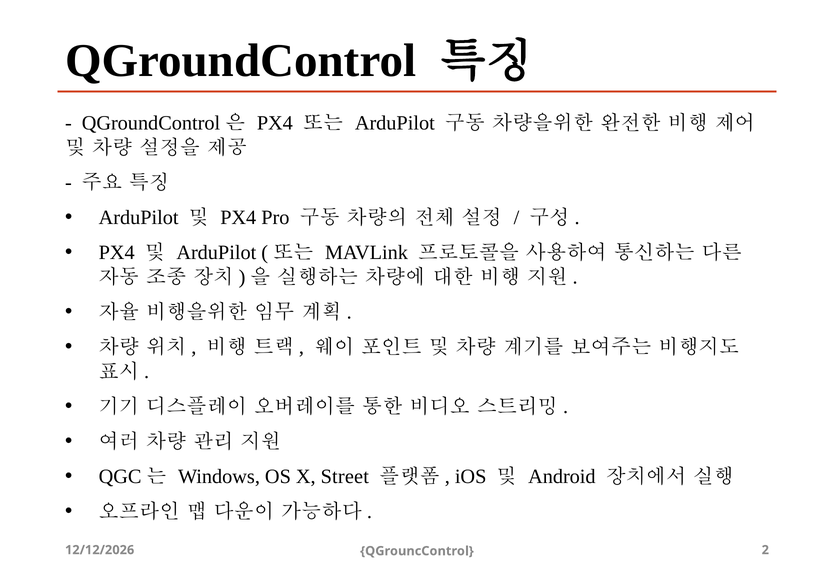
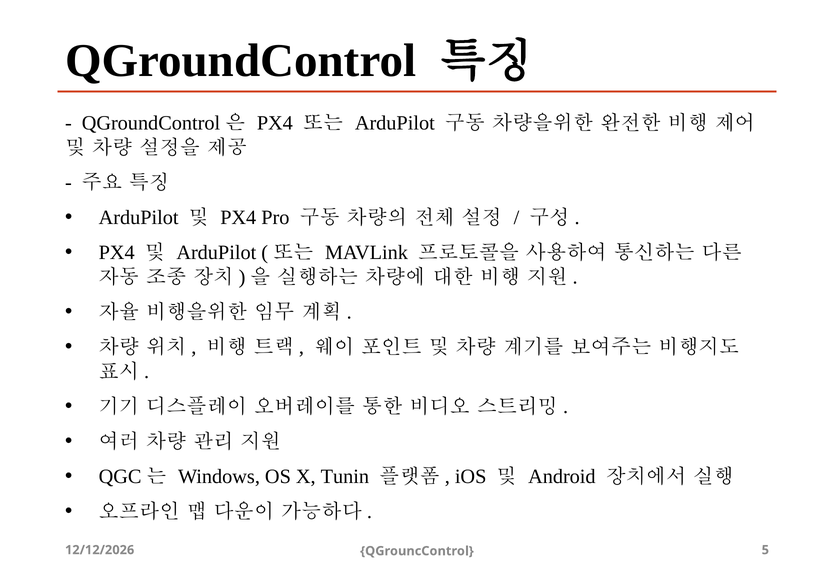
Street: Street -> Tunin
2: 2 -> 5
